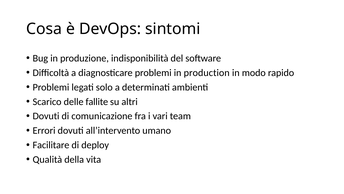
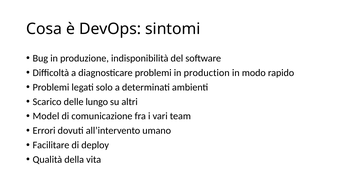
fallite: fallite -> lungo
Dovuti at (46, 116): Dovuti -> Model
